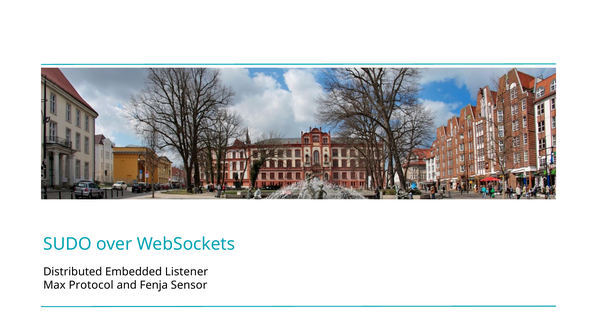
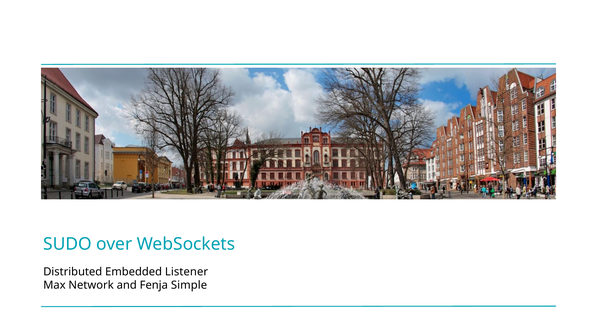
Protocol: Protocol -> Network
Sensor: Sensor -> Simple
